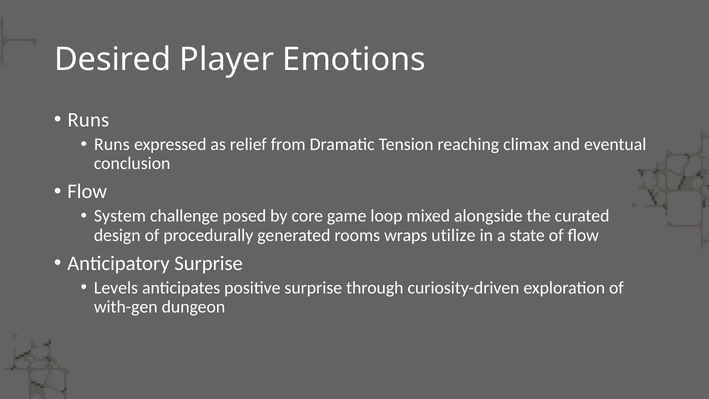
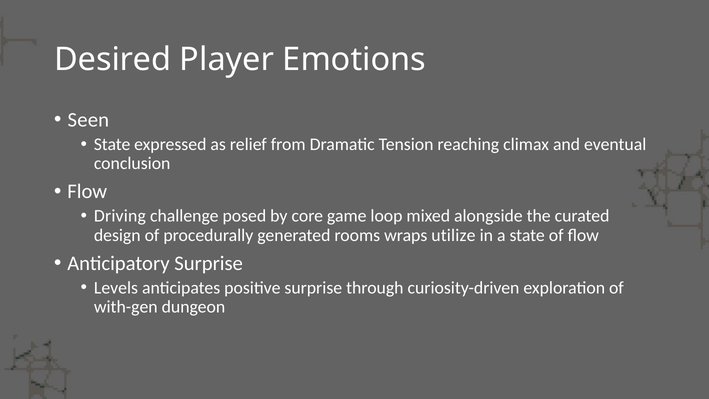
Runs at (88, 120): Runs -> Seen
Runs at (112, 144): Runs -> State
System: System -> Driving
